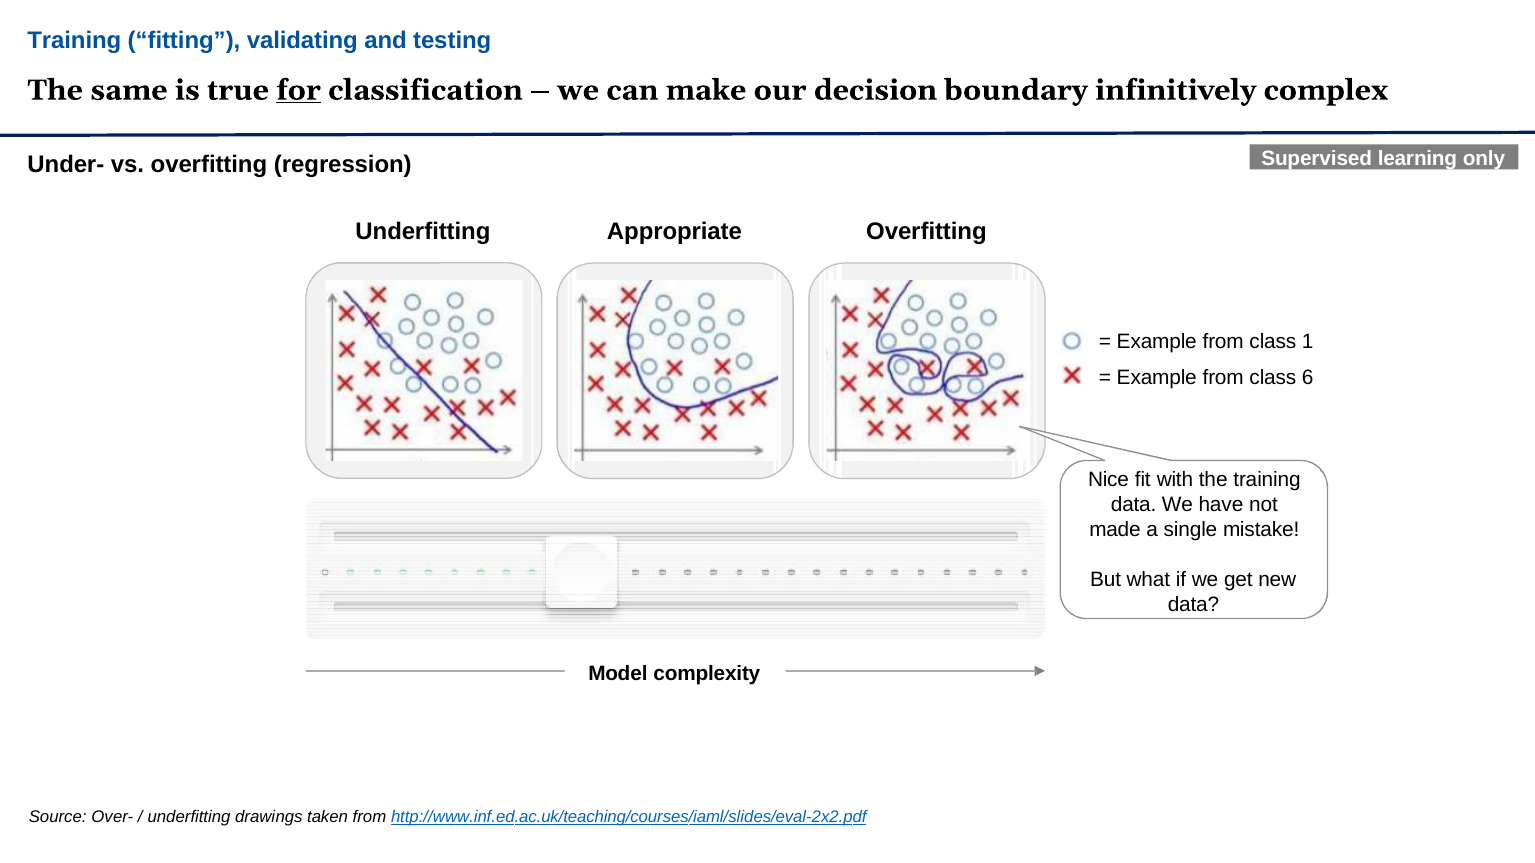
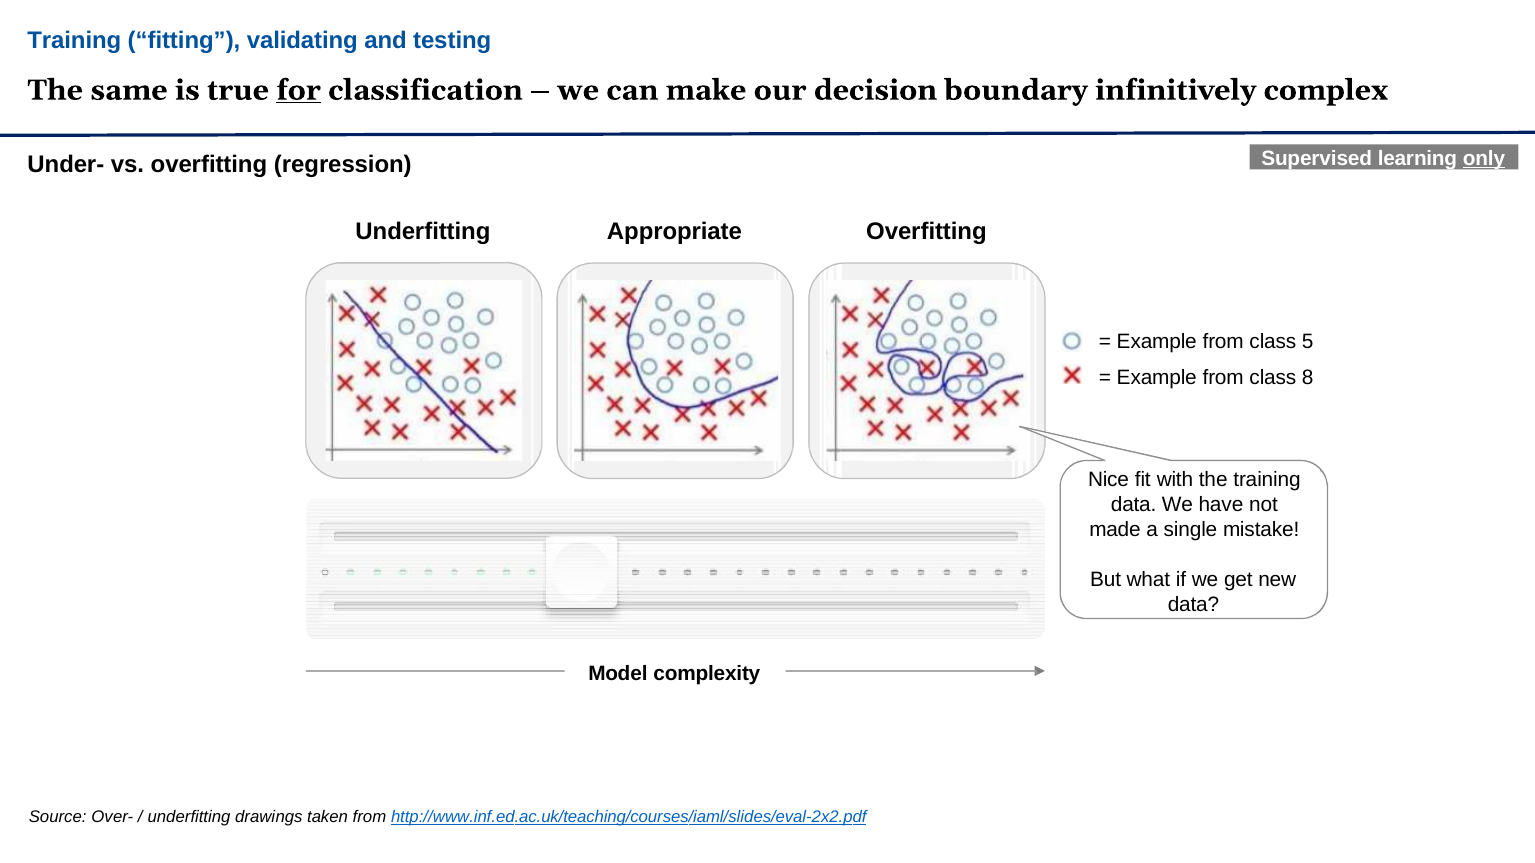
only underline: none -> present
1: 1 -> 5
6: 6 -> 8
